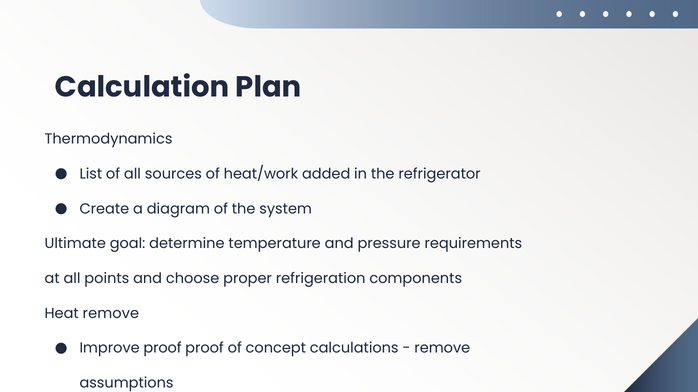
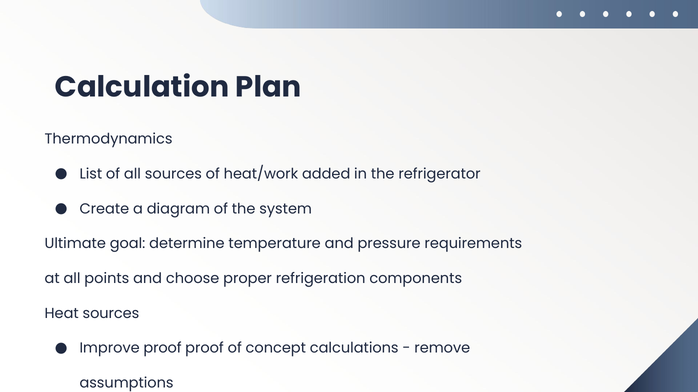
Heat remove: remove -> sources
